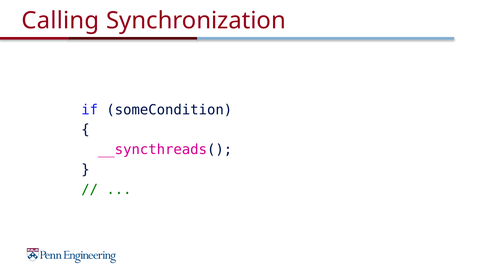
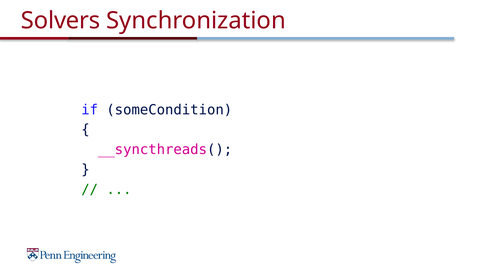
Calling: Calling -> Solvers
